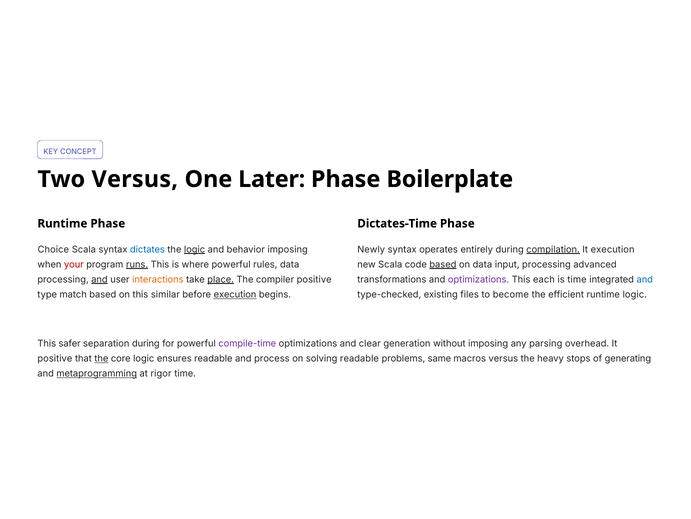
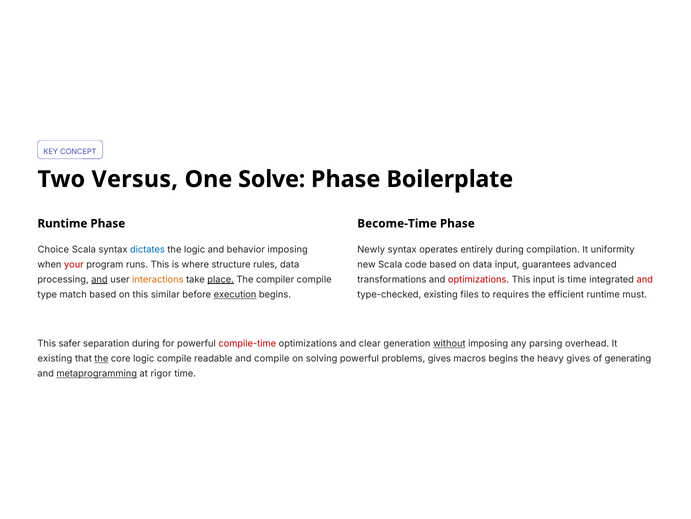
Later: Later -> Solve
Dictates-Time: Dictates-Time -> Become-Time
logic at (195, 249) underline: present -> none
compilation underline: present -> none
It execution: execution -> uniformity
runs underline: present -> none
where powerful: powerful -> structure
based at (443, 264) underline: present -> none
input processing: processing -> guarantees
compiler positive: positive -> compile
optimizations at (479, 279) colour: purple -> red
This each: each -> input
and at (645, 279) colour: blue -> red
become: become -> requires
runtime logic: logic -> must
compile-time colour: purple -> red
without underline: none -> present
positive at (55, 358): positive -> existing
logic ensures: ensures -> compile
and process: process -> compile
solving readable: readable -> powerful
problems same: same -> gives
macros versus: versus -> begins
heavy stops: stops -> gives
